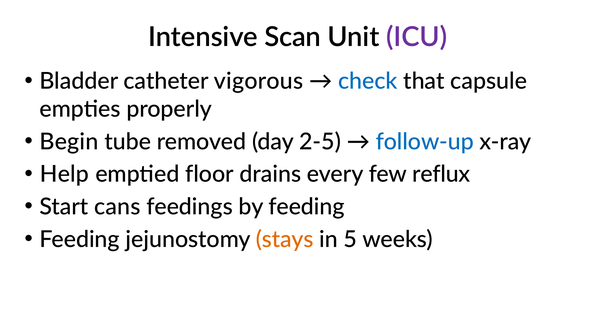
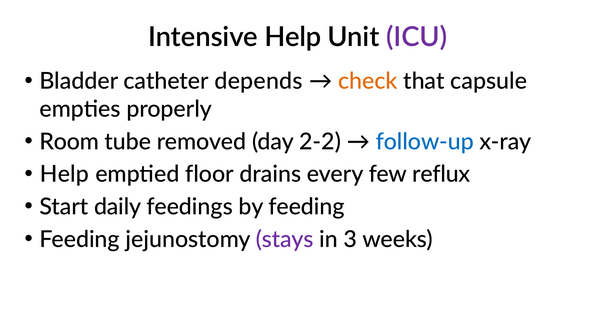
Intensive Scan: Scan -> Help
vigorous: vigorous -> depends
check colour: blue -> orange
Begin: Begin -> Room
2-5: 2-5 -> 2-2
cans: cans -> daily
stays colour: orange -> purple
5: 5 -> 3
